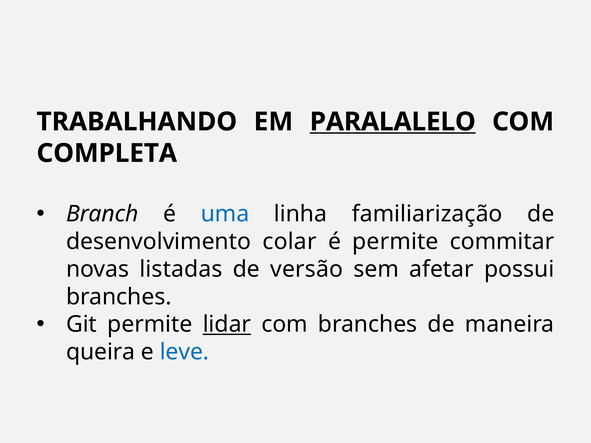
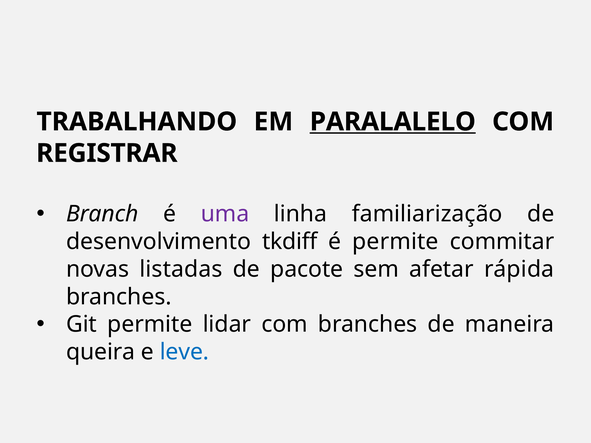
COMPLETA: COMPLETA -> REGISTRAR
uma colour: blue -> purple
colar: colar -> tkdiff
versão: versão -> pacote
possui: possui -> rápida
lidar underline: present -> none
